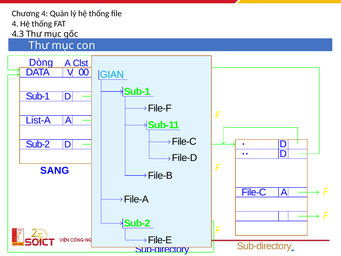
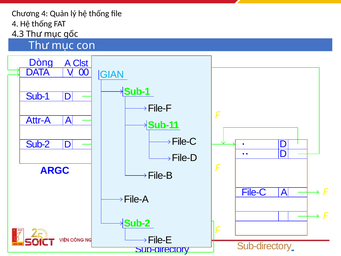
List-A: List-A -> Attr-A
SANG: SANG -> ARGC
